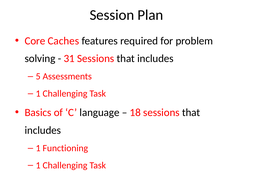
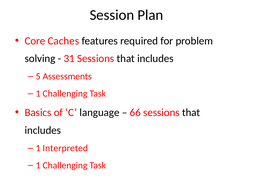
18: 18 -> 66
Functioning: Functioning -> Interpreted
